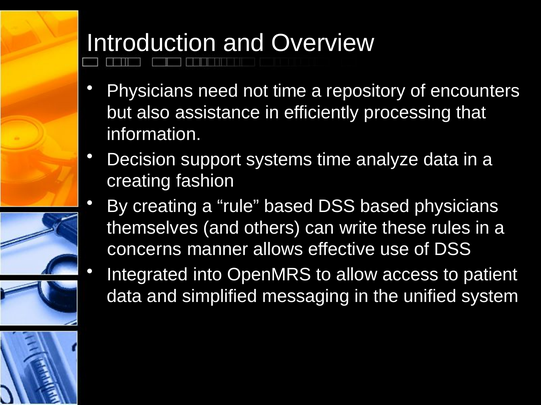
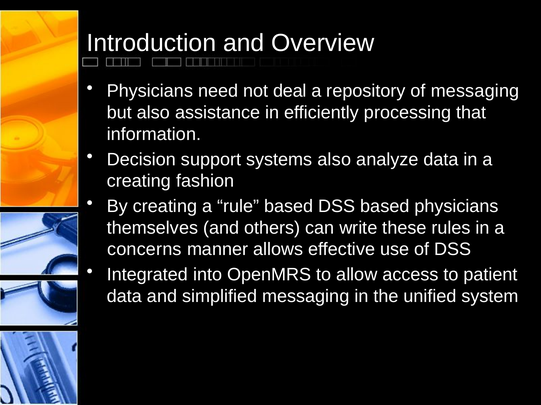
not time: time -> deal
of encounters: encounters -> messaging
systems time: time -> also
